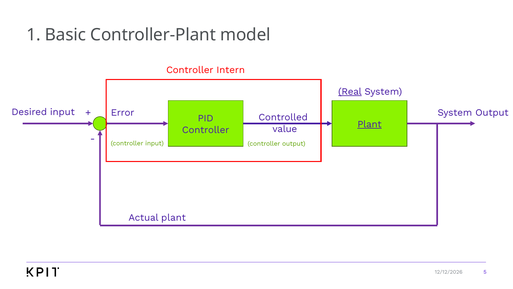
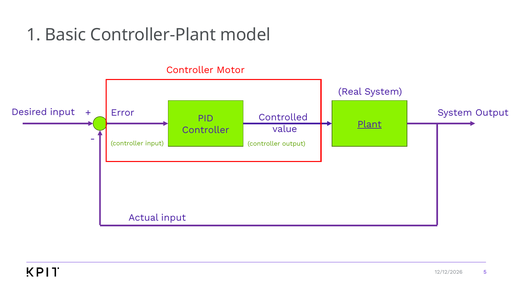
Intern: Intern -> Motor
Real underline: present -> none
Actual plant: plant -> input
